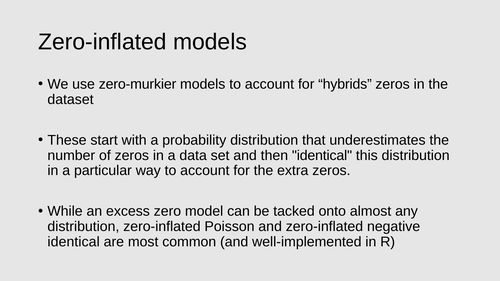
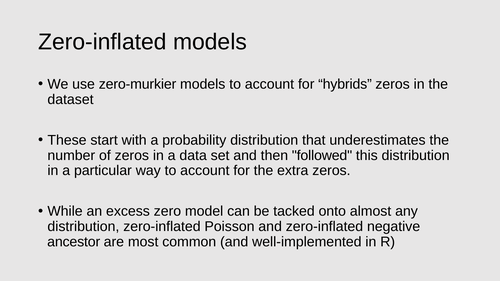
then identical: identical -> followed
identical at (74, 242): identical -> ancestor
